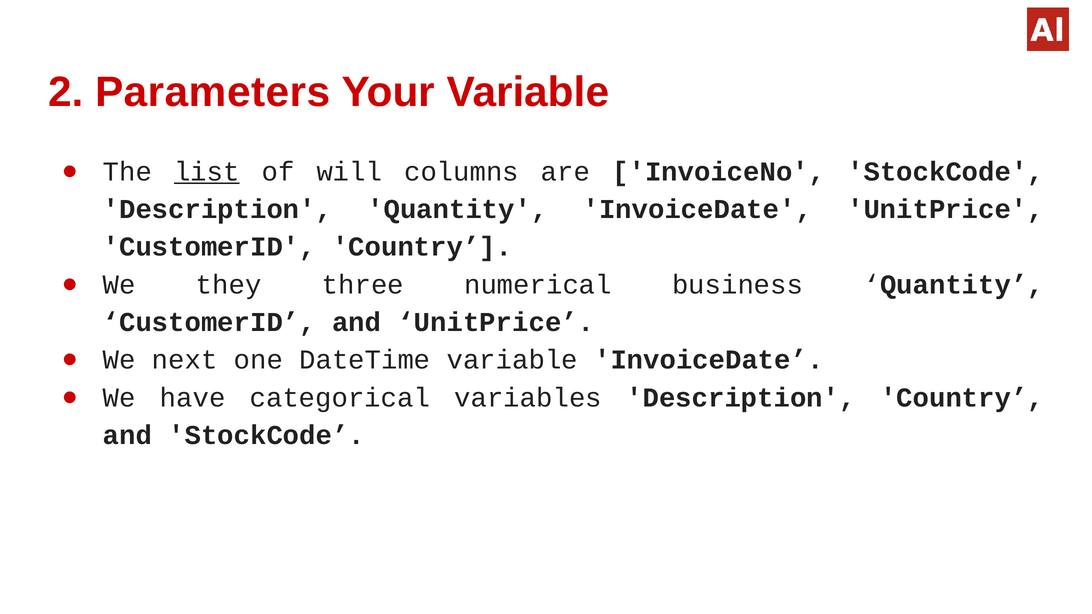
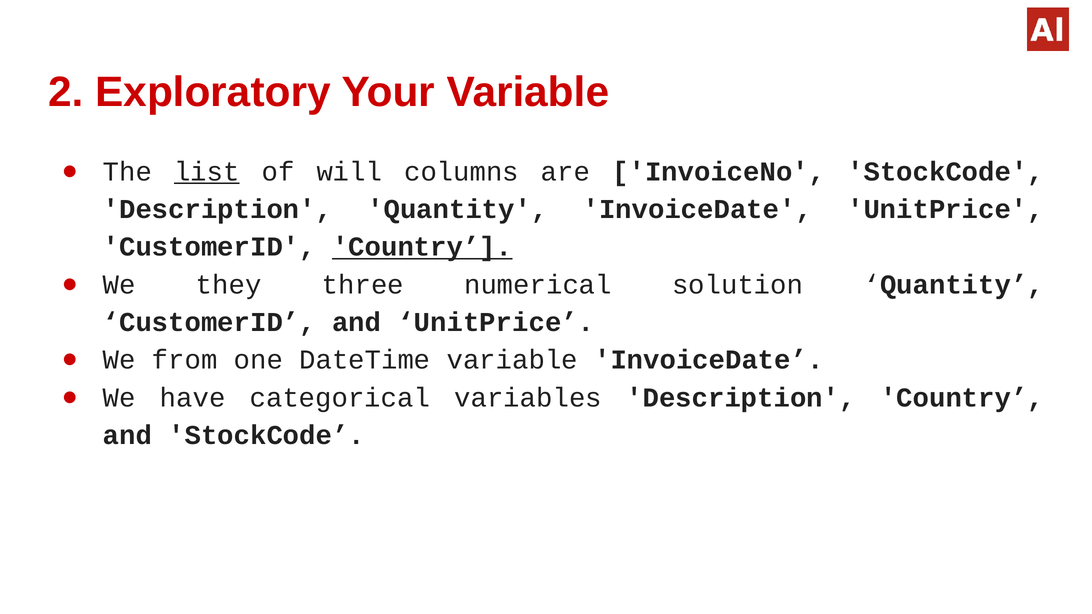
Parameters: Parameters -> Exploratory
Country at (422, 247) underline: none -> present
business: business -> solution
next: next -> from
